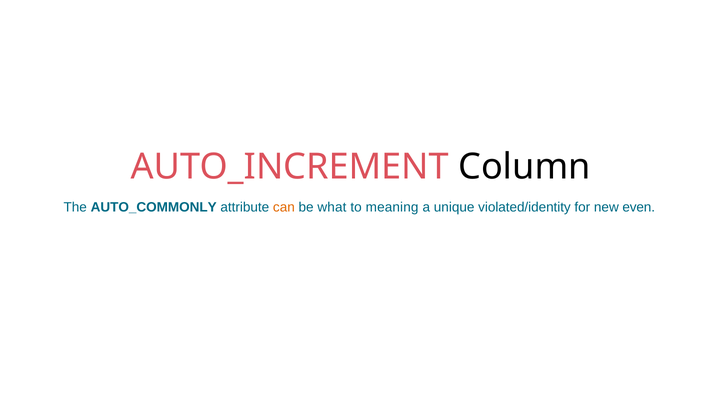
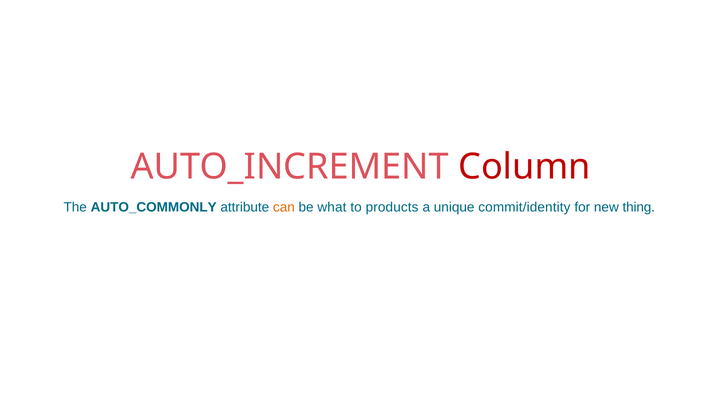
Column colour: black -> red
meaning: meaning -> products
violated/identity: violated/identity -> commit/identity
even: even -> thing
